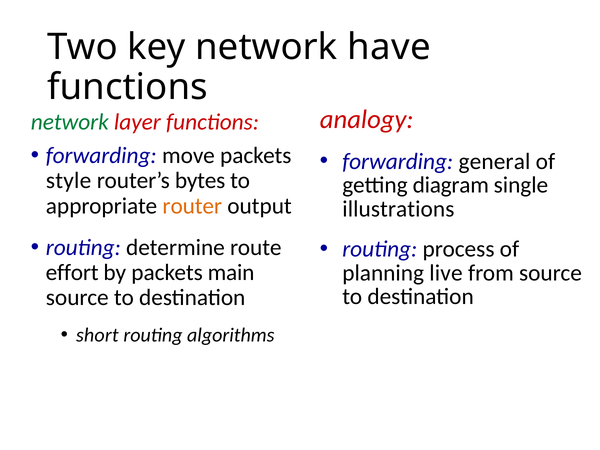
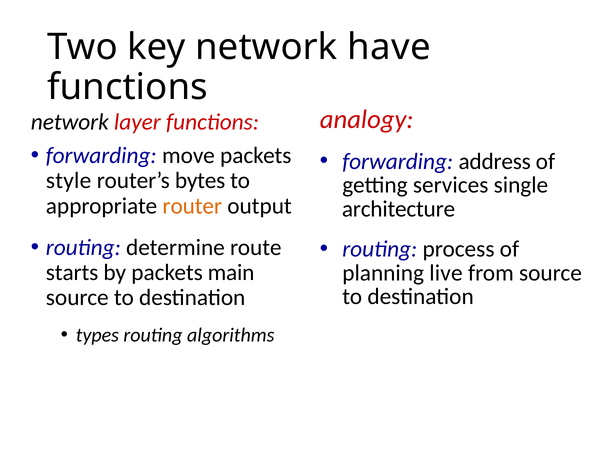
network at (70, 122) colour: green -> black
general: general -> address
diagram: diagram -> services
illustrations: illustrations -> architecture
effort: effort -> starts
short: short -> types
